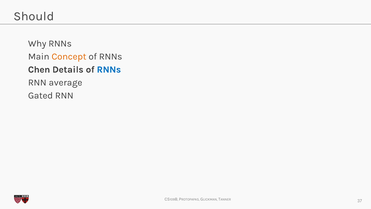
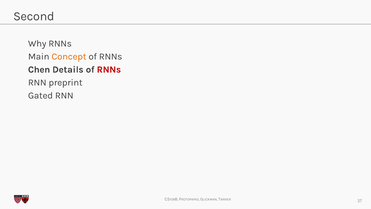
Should: Should -> Second
RNNs at (109, 69) colour: blue -> red
average: average -> preprint
